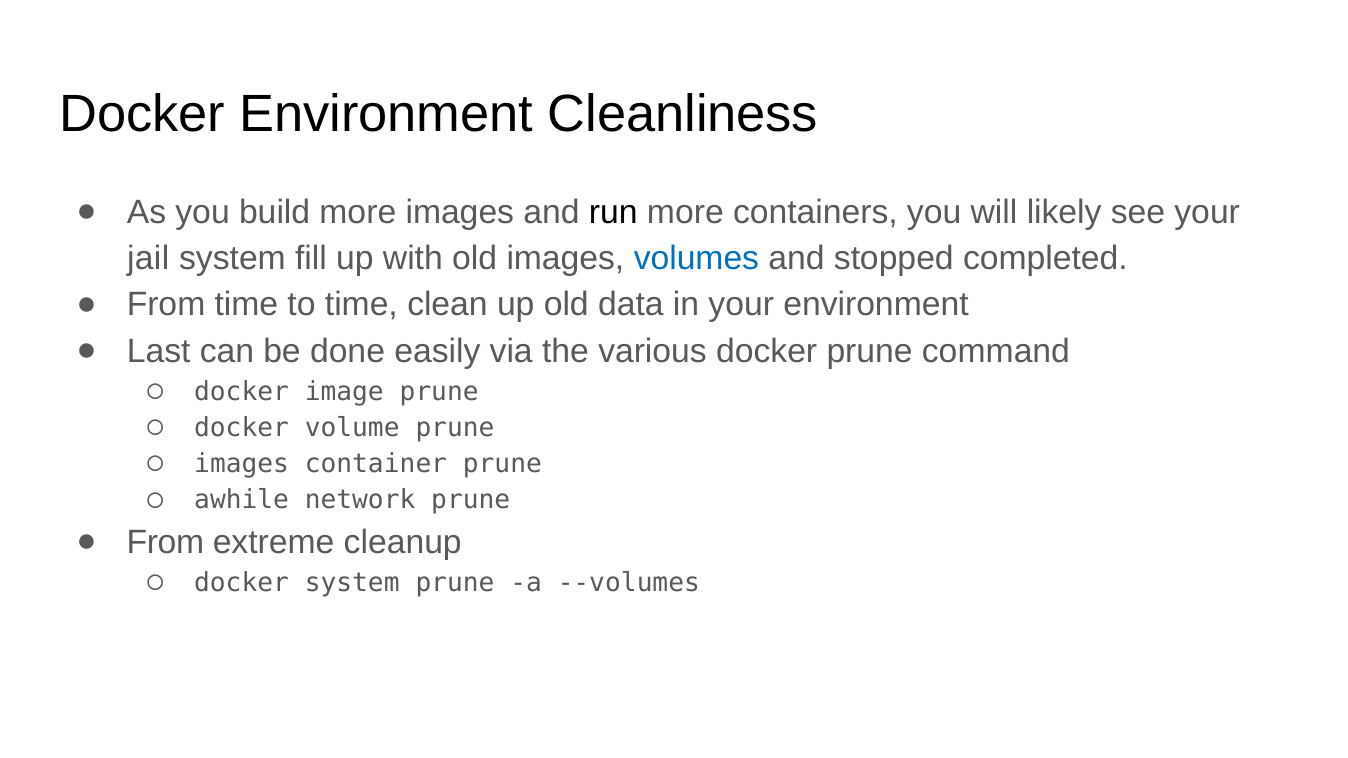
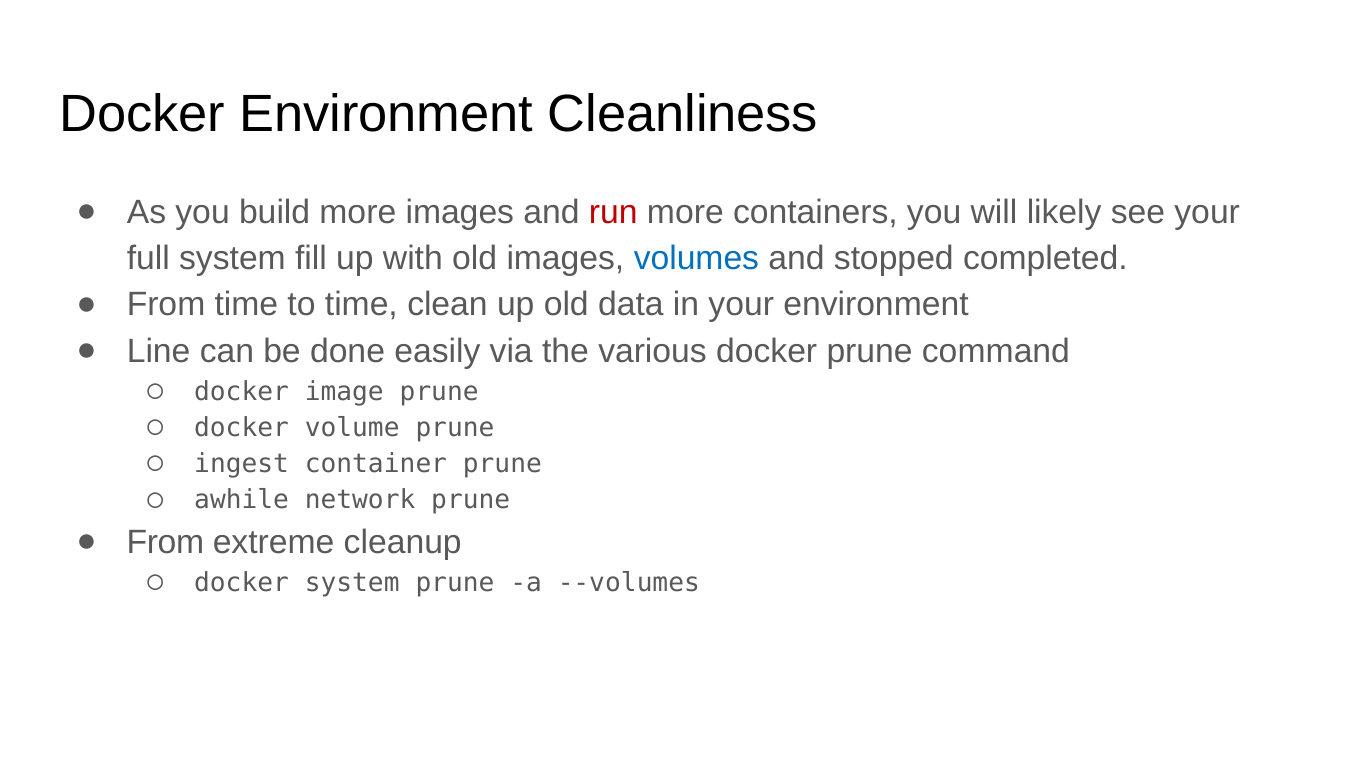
run colour: black -> red
jail: jail -> full
Last: Last -> Line
images at (242, 464): images -> ingest
